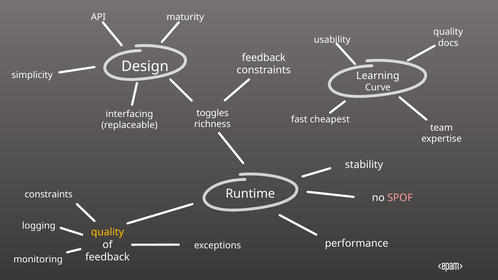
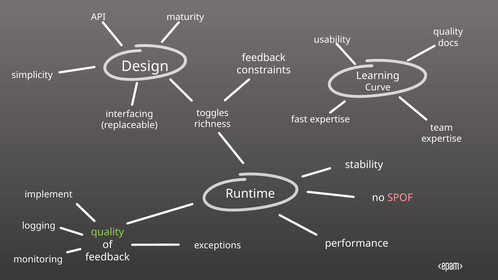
fast cheapest: cheapest -> expertise
constraints at (49, 195): constraints -> implement
quality at (107, 232) colour: yellow -> light green
